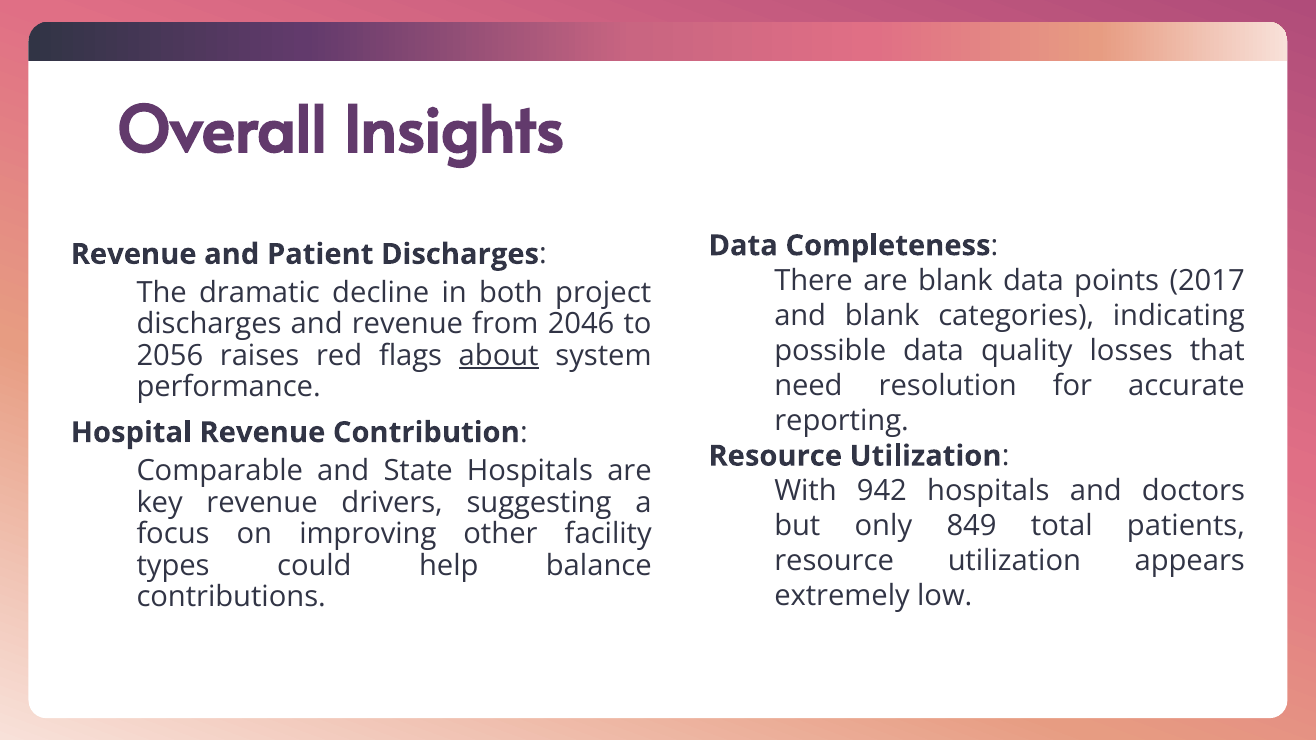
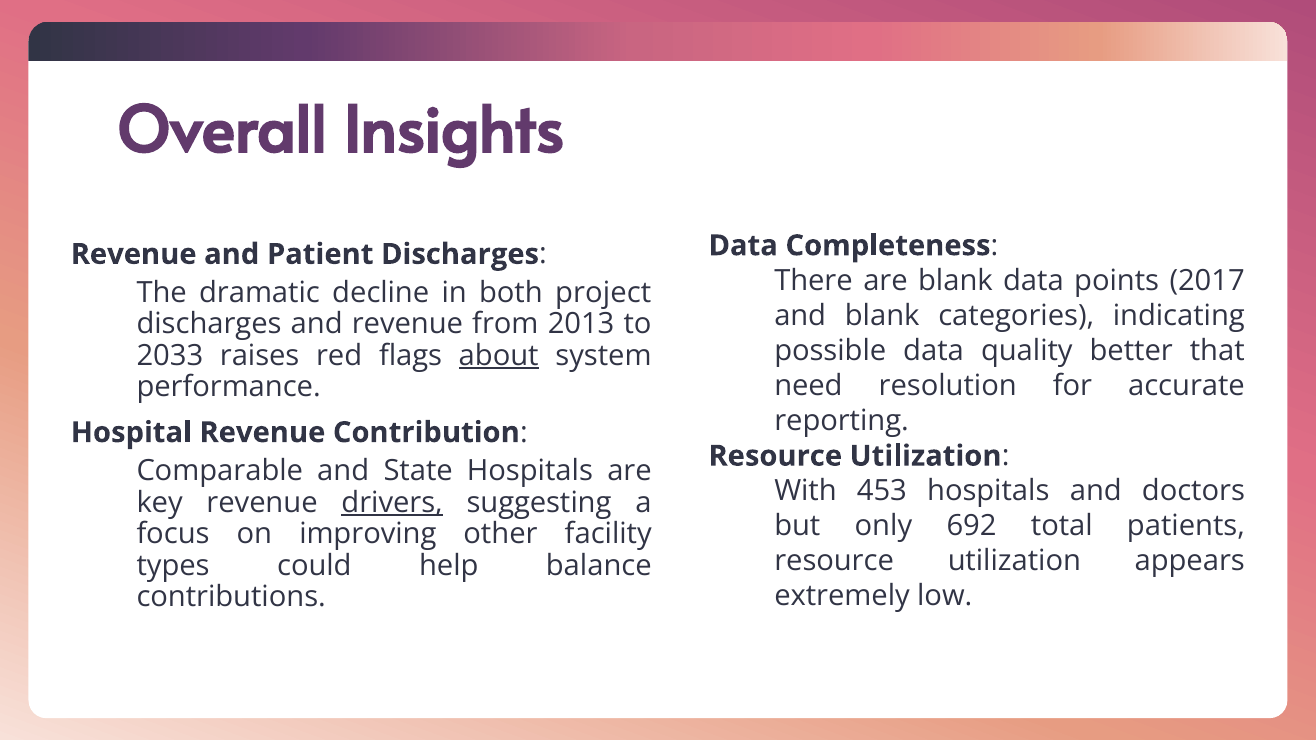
2046: 2046 -> 2013
losses: losses -> better
2056: 2056 -> 2033
942: 942 -> 453
drivers underline: none -> present
849: 849 -> 692
